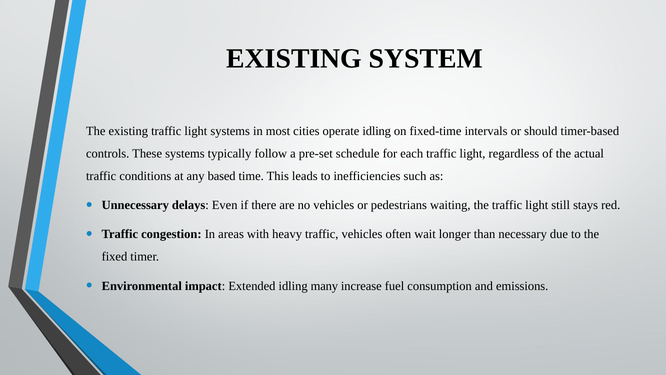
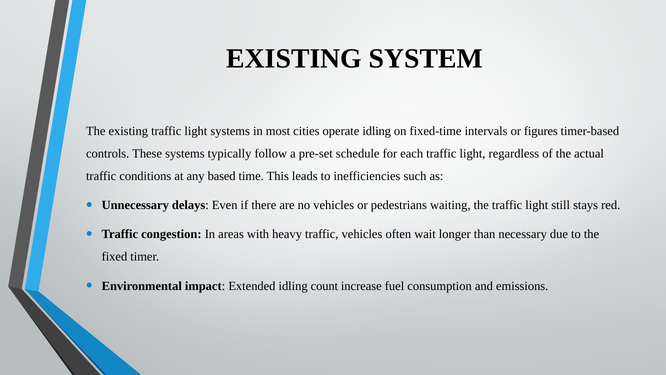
should: should -> figures
many: many -> count
